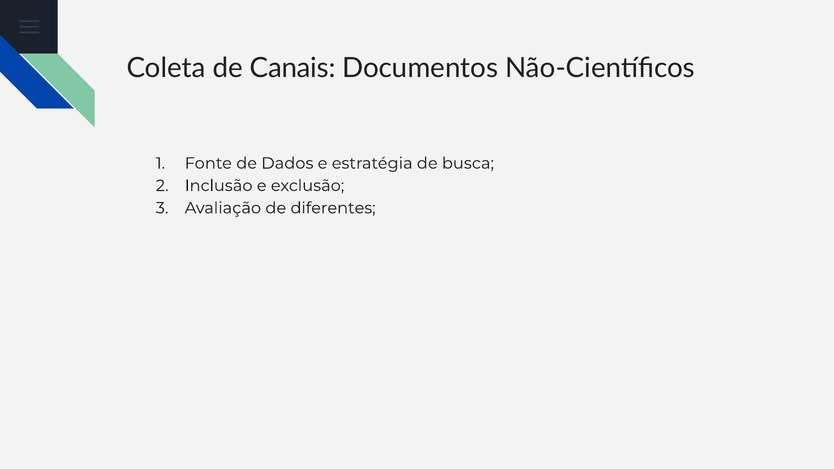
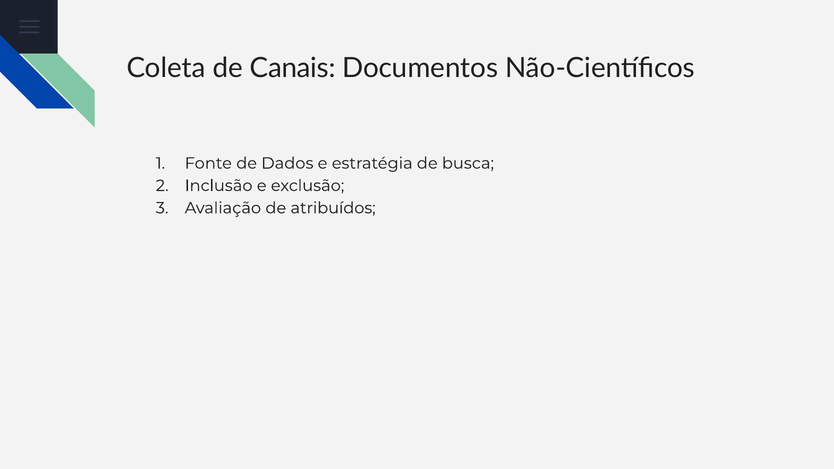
diferentes: diferentes -> atribuídos
